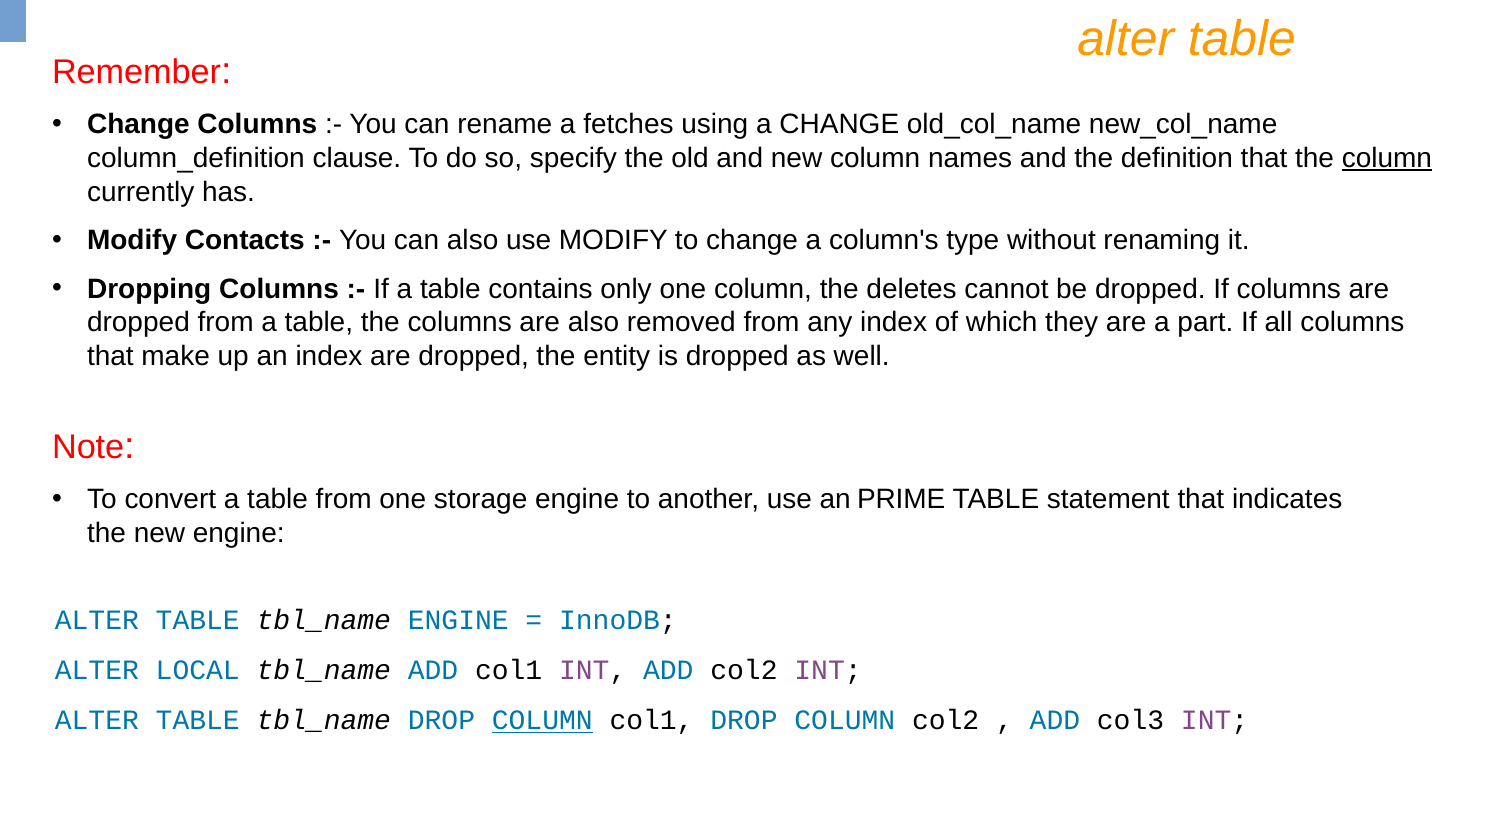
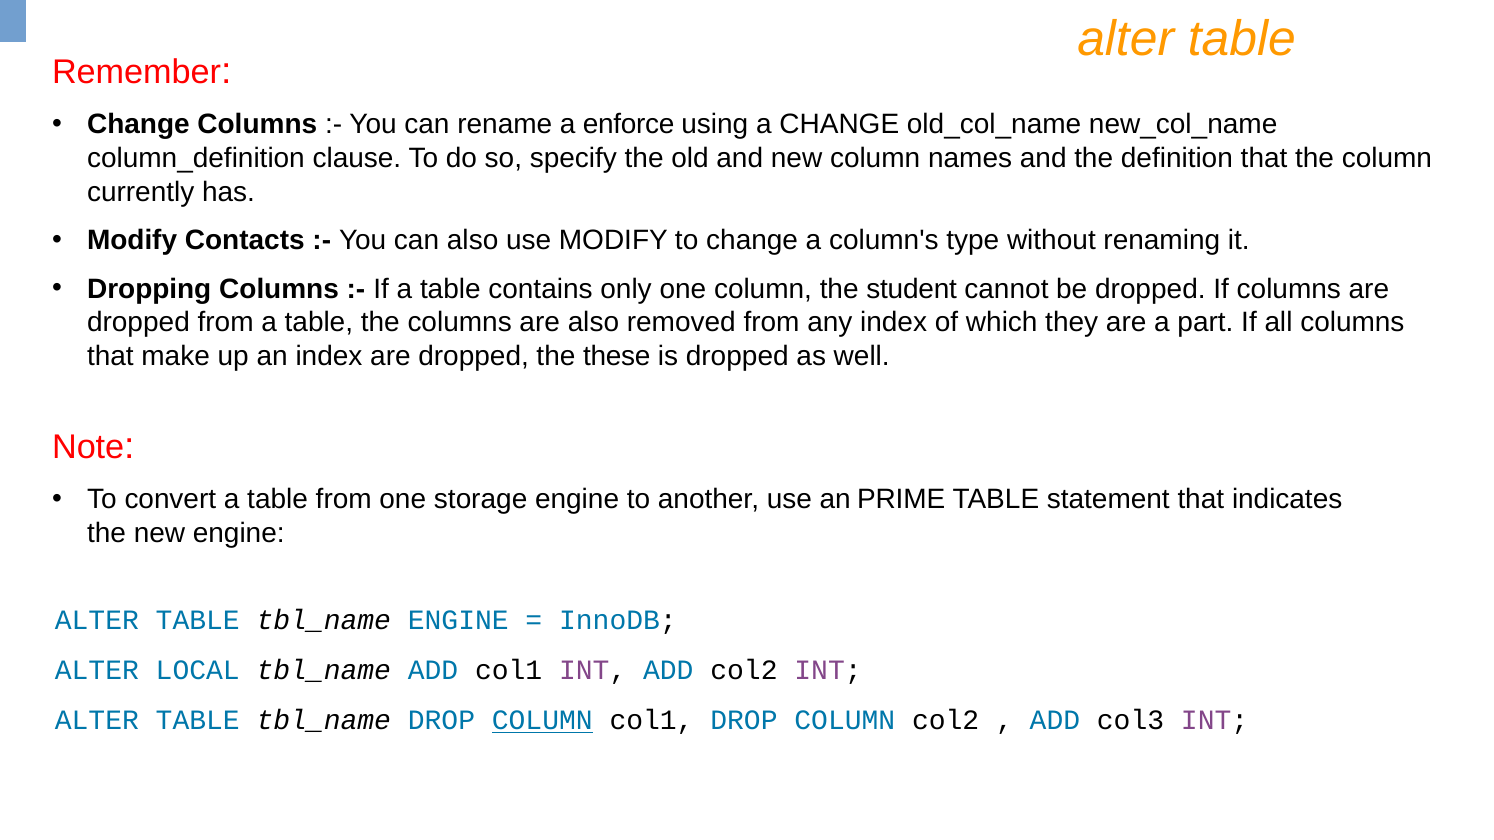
fetches: fetches -> enforce
column at (1387, 158) underline: present -> none
deletes: deletes -> student
entity: entity -> these
